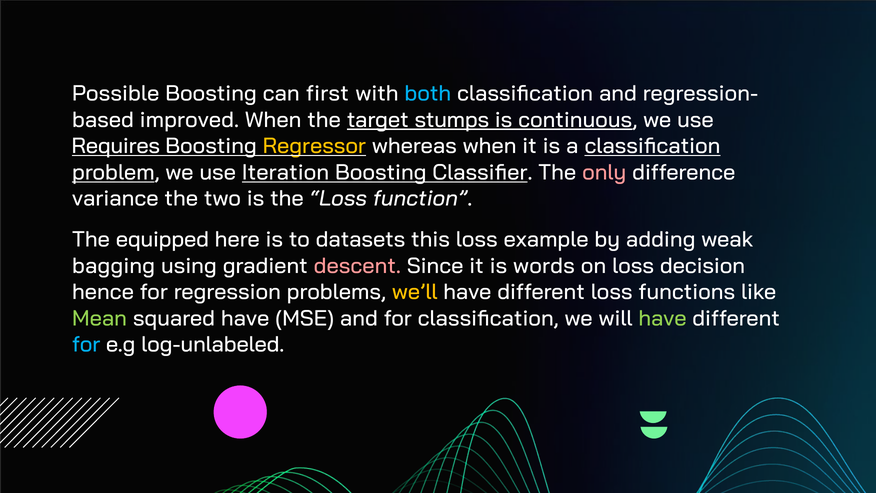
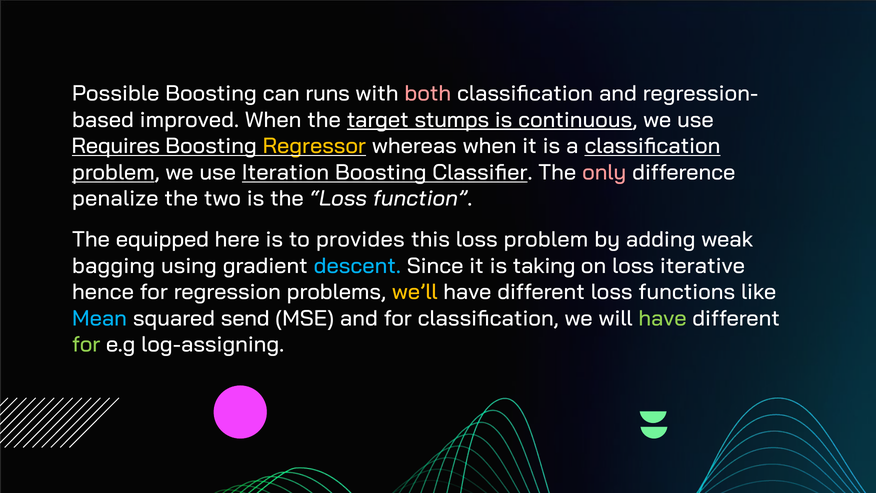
first: first -> runs
both colour: light blue -> pink
variance: variance -> penalize
datasets: datasets -> provides
loss example: example -> problem
descent colour: pink -> light blue
words: words -> taking
decision: decision -> iterative
Mean colour: light green -> light blue
squared have: have -> send
for at (86, 345) colour: light blue -> light green
log-unlabeled: log-unlabeled -> log-assigning
